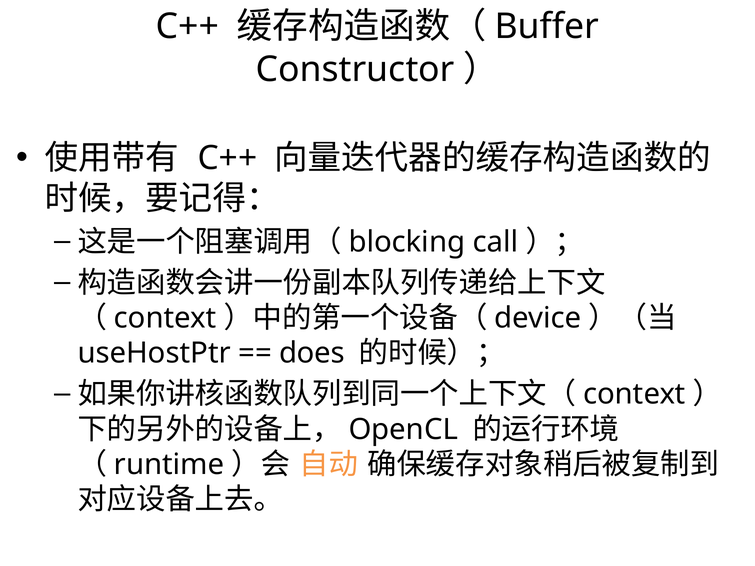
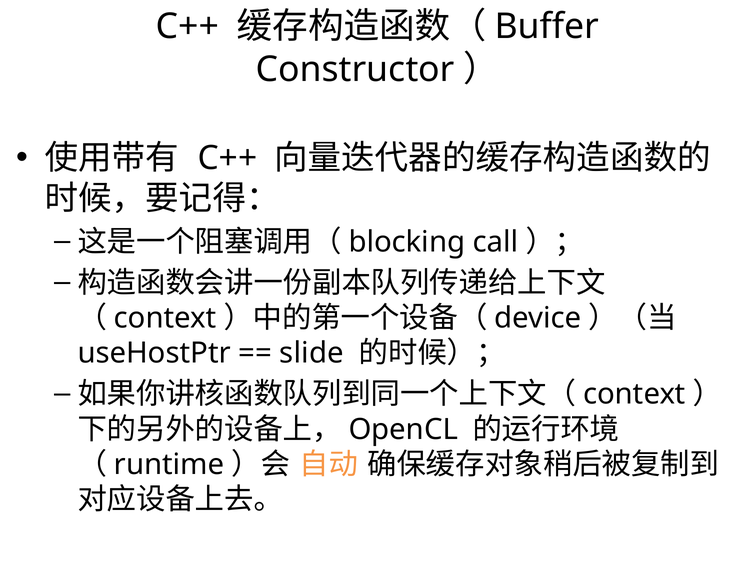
does: does -> slide
